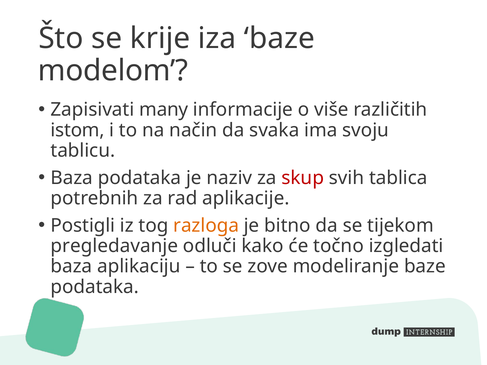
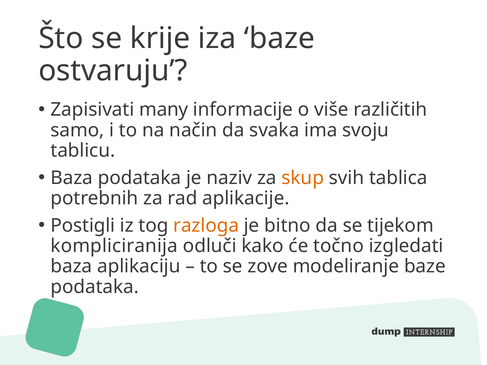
modelom: modelom -> ostvaruju
istom: istom -> samo
skup colour: red -> orange
pregledavanje: pregledavanje -> kompliciranija
